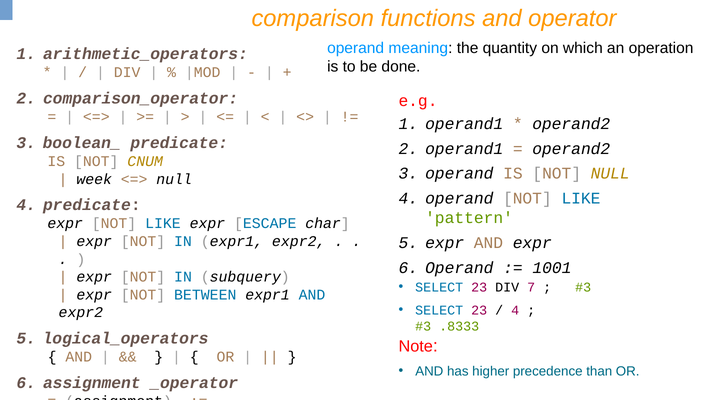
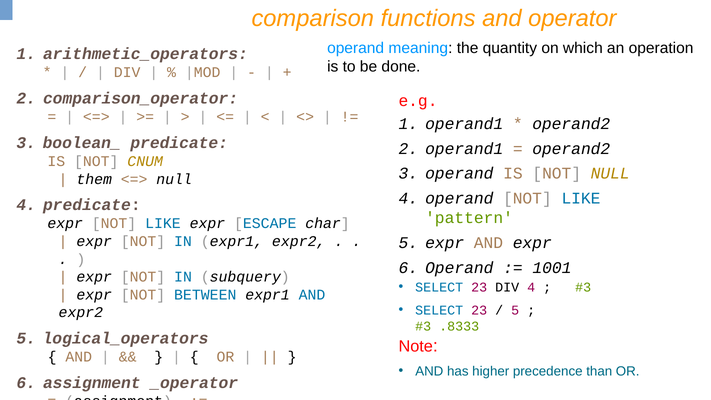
week: week -> them
DIV 7: 7 -> 4
4 at (515, 310): 4 -> 5
